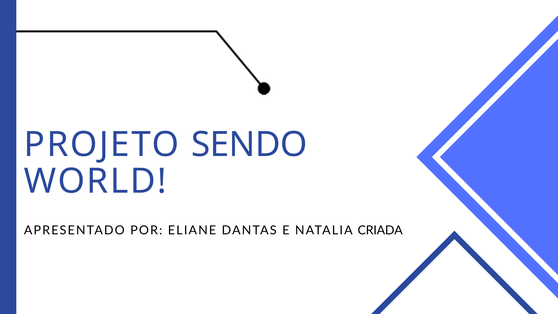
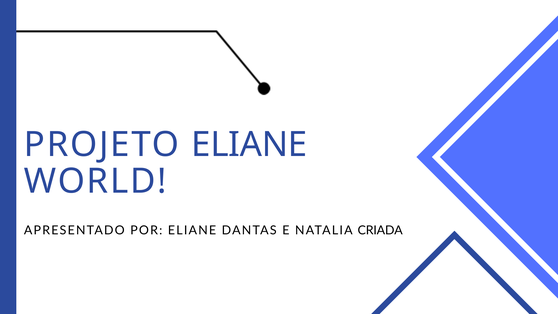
PROJETO SENDO: SENDO -> ELIANE
